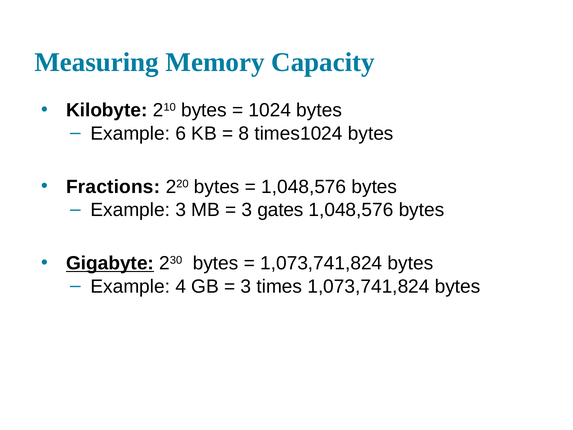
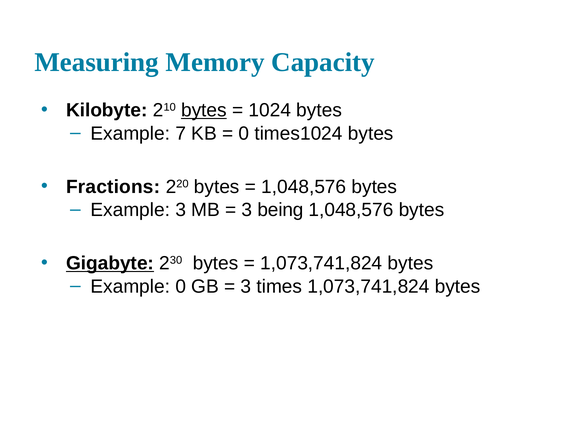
bytes at (204, 110) underline: none -> present
6: 6 -> 7
8 at (244, 133): 8 -> 0
gates: gates -> being
Example 4: 4 -> 0
